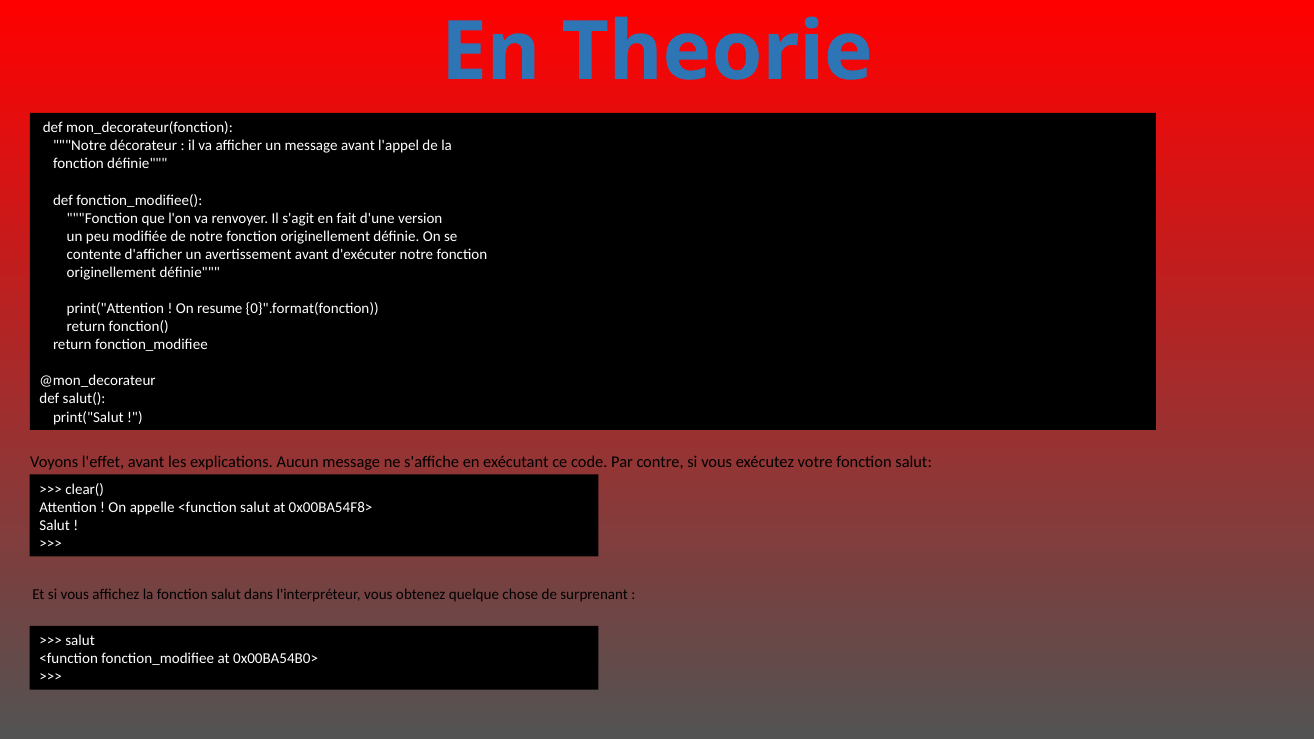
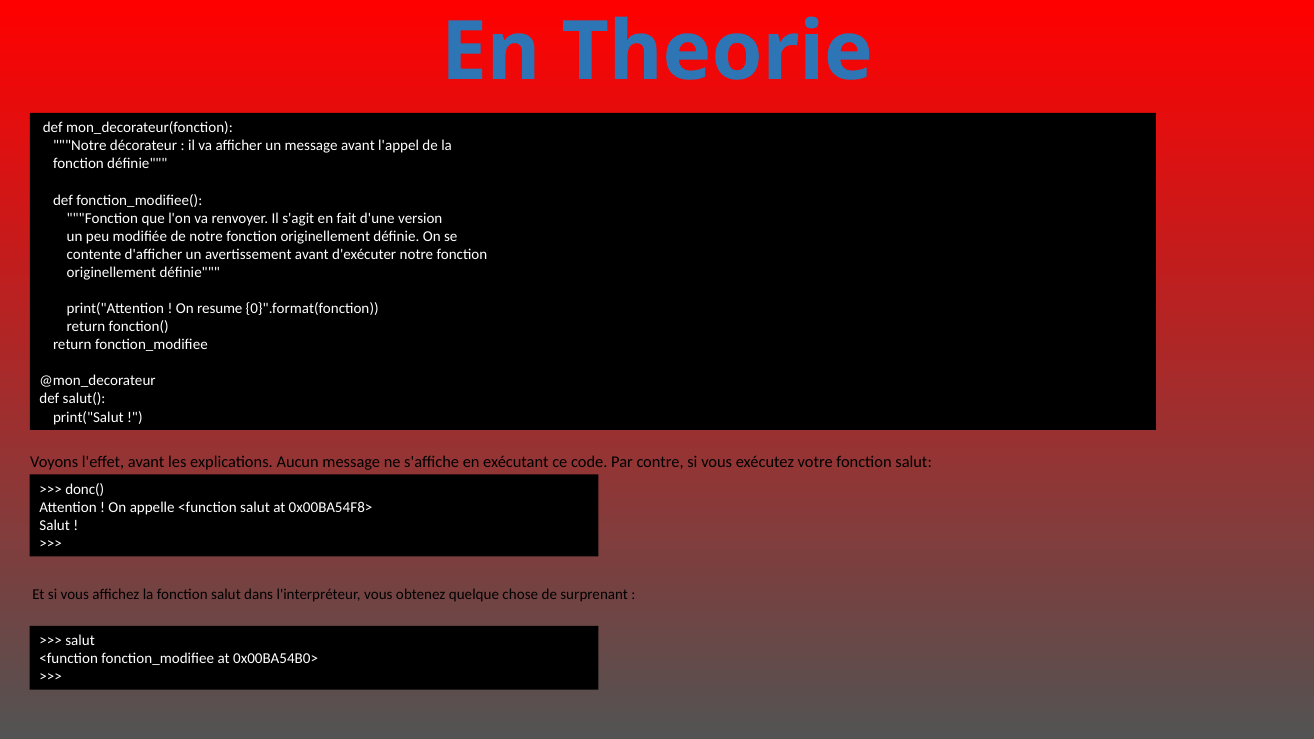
clear(: clear( -> donc(
